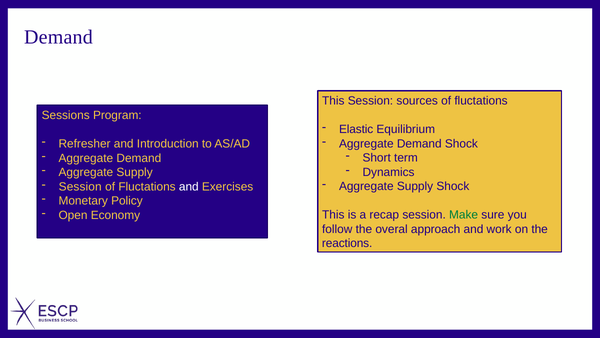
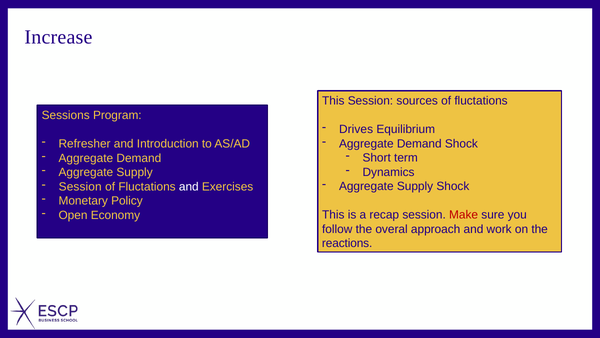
Demand at (58, 37): Demand -> Increase
Elastic: Elastic -> Drives
Make colour: green -> red
